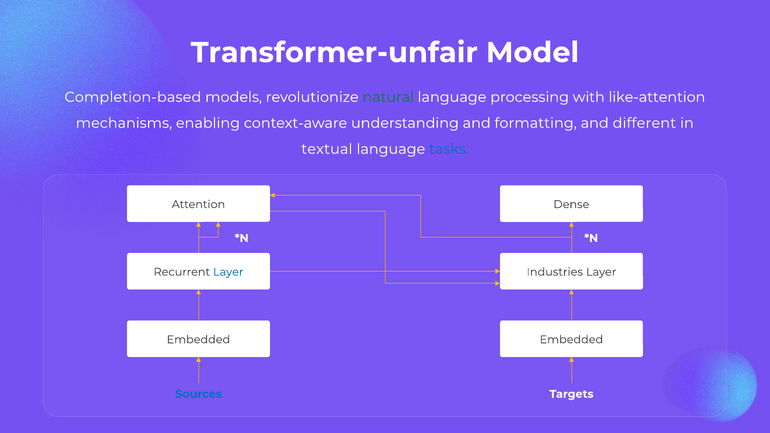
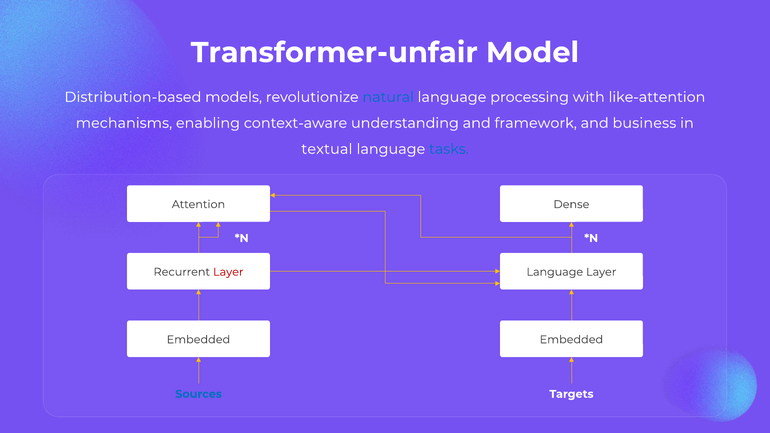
Completion-based: Completion-based -> Distribution-based
natural colour: green -> blue
formatting: formatting -> framework
different: different -> business
Layer at (228, 272) colour: blue -> red
Industries at (555, 272): Industries -> Language
